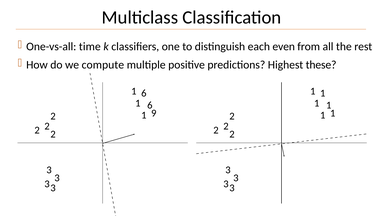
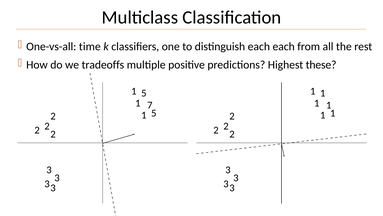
each even: even -> each
compute: compute -> tradeoffs
6 at (144, 93): 6 -> 5
6 at (150, 105): 6 -> 7
9 at (154, 113): 9 -> 5
